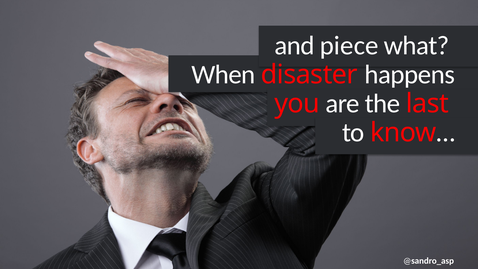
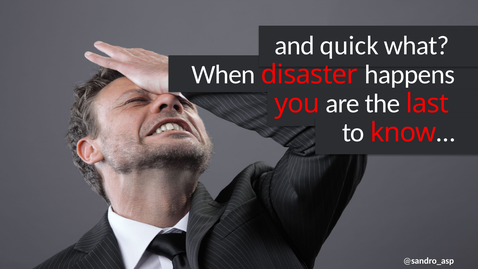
piece: piece -> quick
